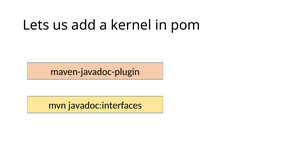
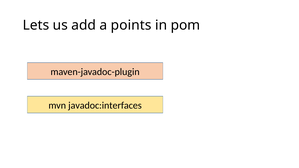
kernel: kernel -> points
